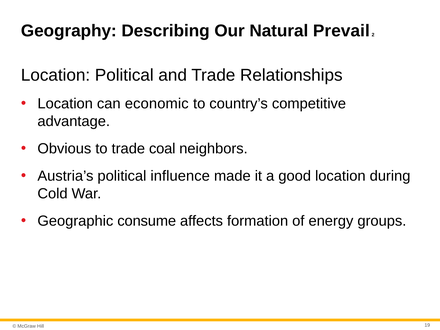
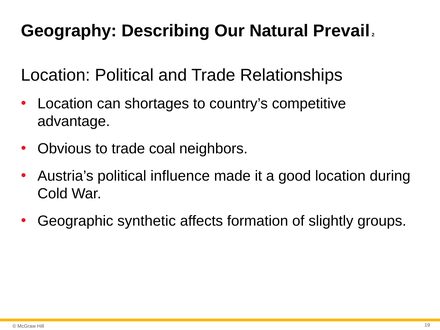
economic: economic -> shortages
consume: consume -> synthetic
energy: energy -> slightly
